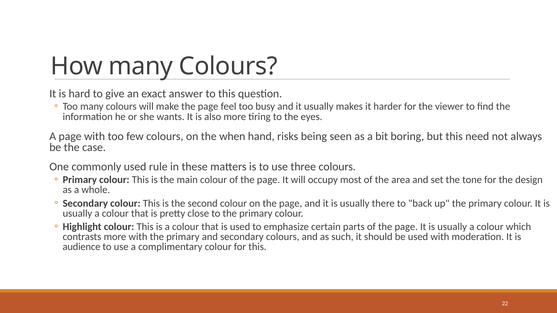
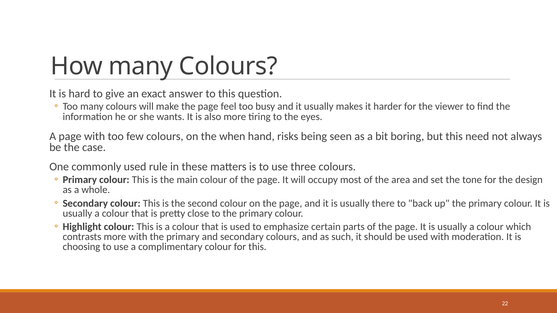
audience: audience -> choosing
